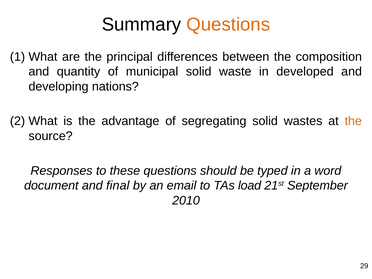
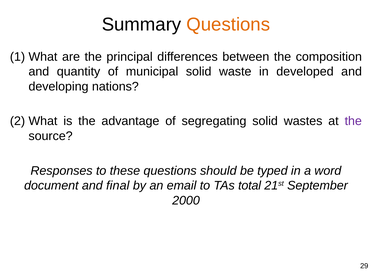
the at (353, 121) colour: orange -> purple
load: load -> total
2010: 2010 -> 2000
